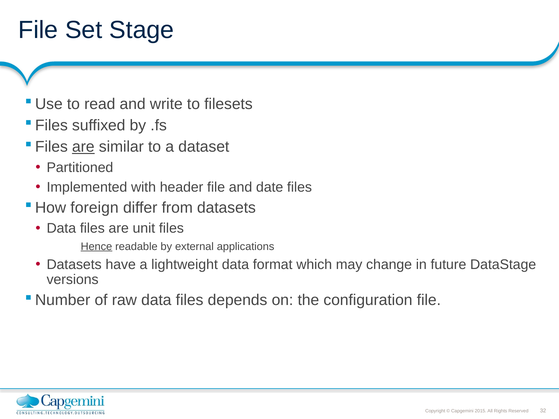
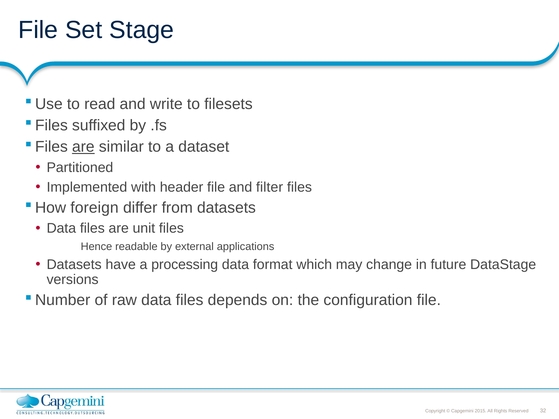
date: date -> filter
Hence underline: present -> none
lightweight: lightweight -> processing
